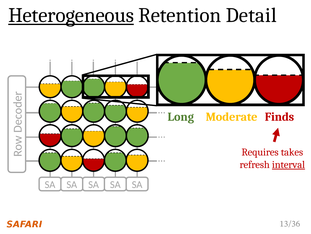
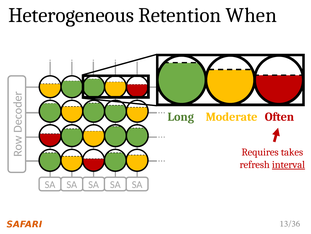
Heterogeneous underline: present -> none
Detail: Detail -> When
Finds: Finds -> Often
